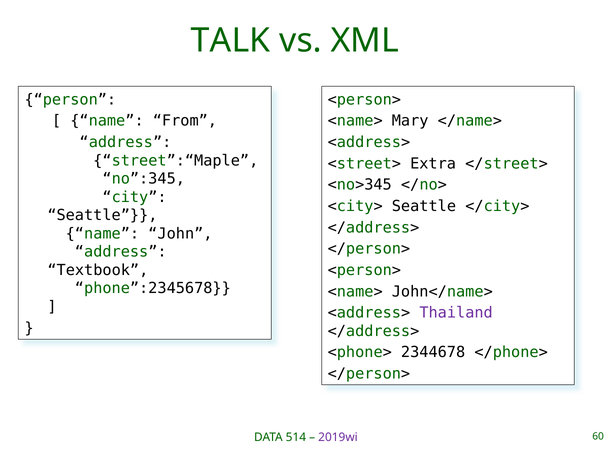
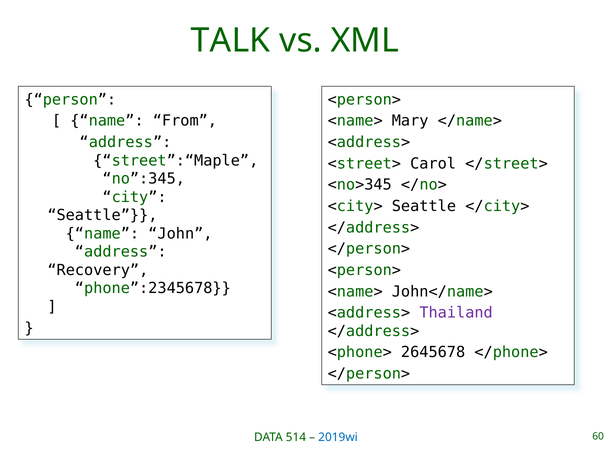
Extra: Extra -> Carol
Textbook: Textbook -> Recovery
2344678: 2344678 -> 2645678
2019wi colour: purple -> blue
